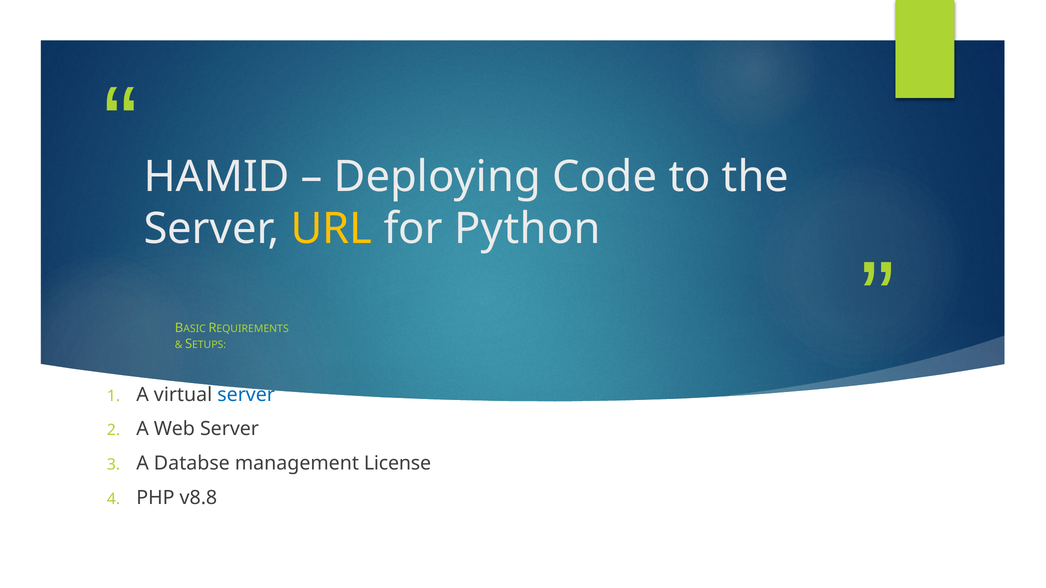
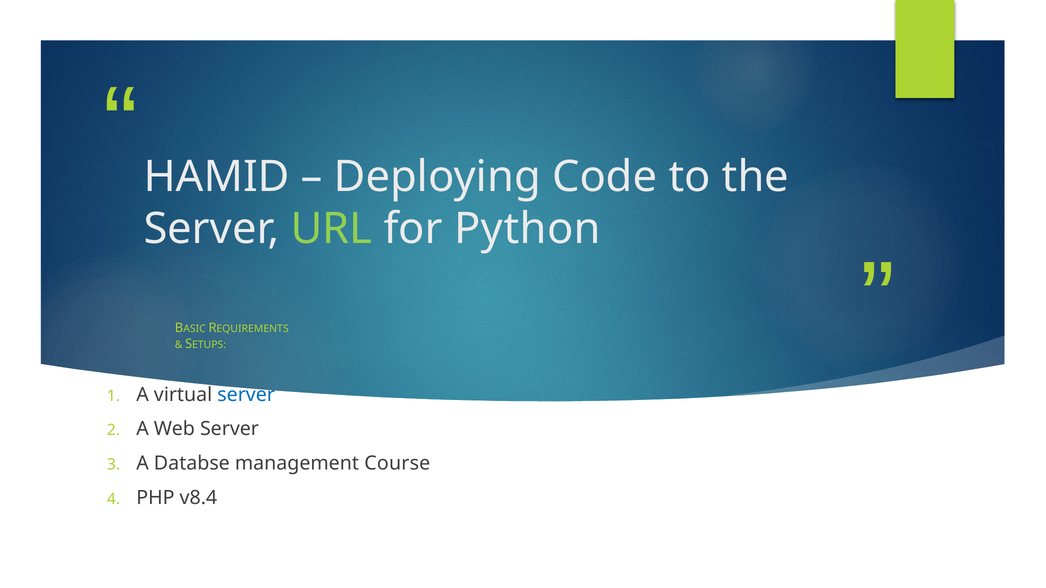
URL colour: yellow -> light green
License: License -> Course
v8.8: v8.8 -> v8.4
